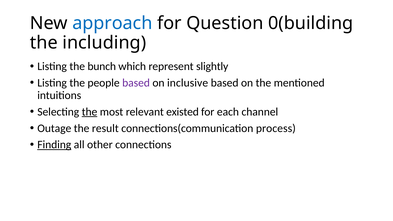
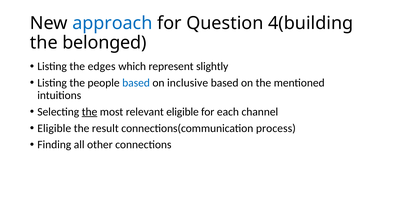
0(building: 0(building -> 4(building
including: including -> belonged
bunch: bunch -> edges
based at (136, 83) colour: purple -> blue
relevant existed: existed -> eligible
Outage at (54, 128): Outage -> Eligible
Finding underline: present -> none
